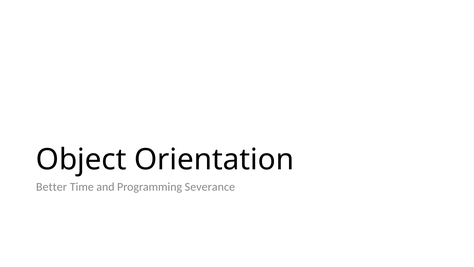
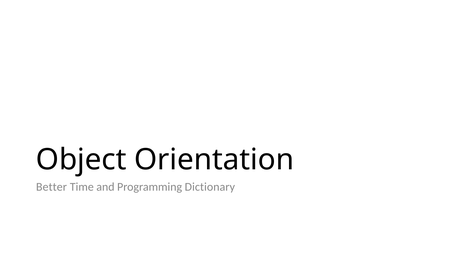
Severance: Severance -> Dictionary
